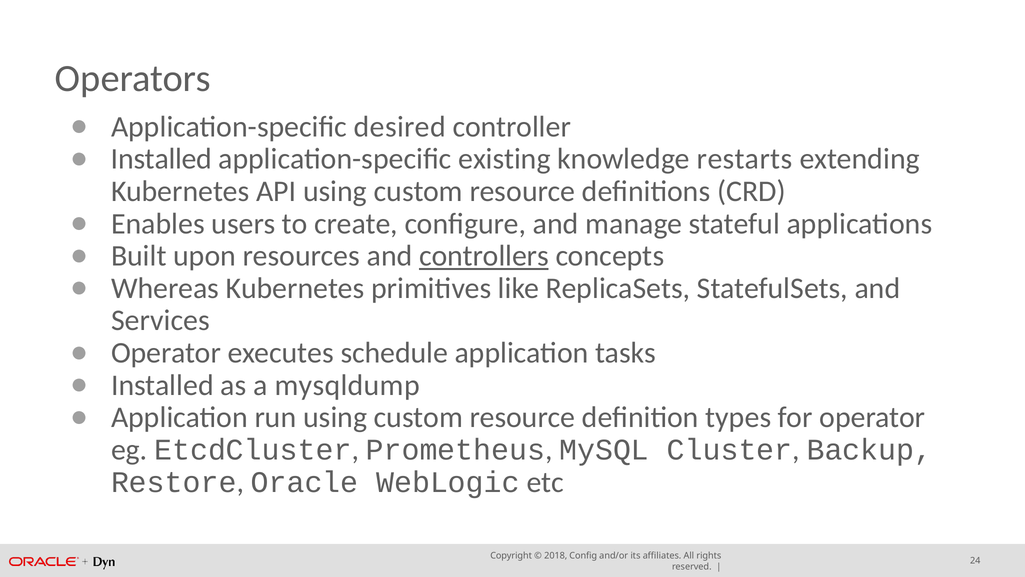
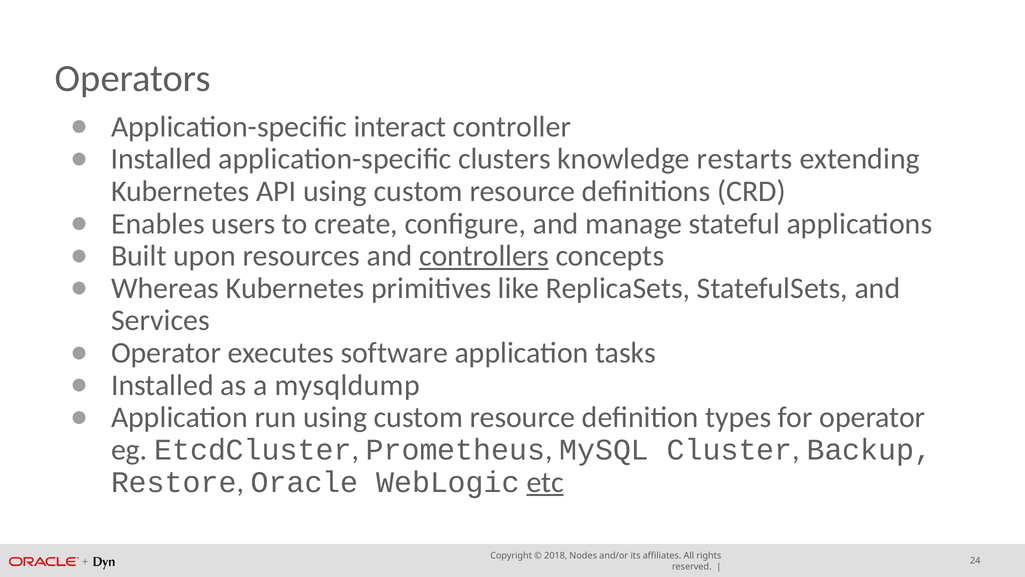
desired: desired -> interact
existing: existing -> clusters
schedule: schedule -> software
etc underline: none -> present
Config: Config -> Nodes
